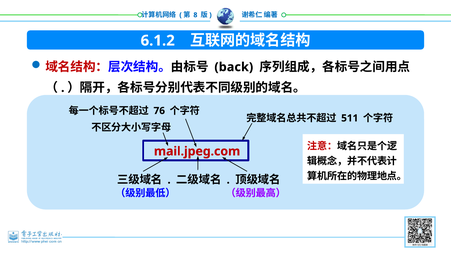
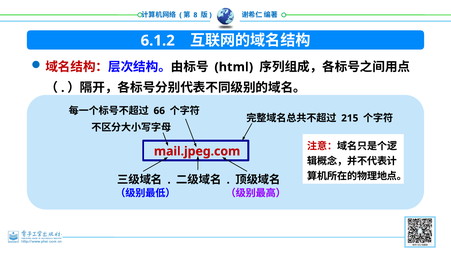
back: back -> html
76: 76 -> 66
511: 511 -> 215
